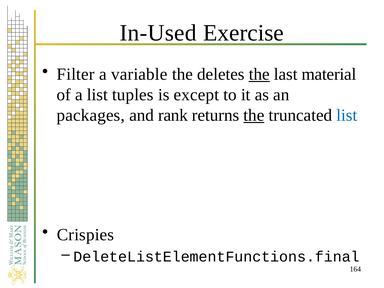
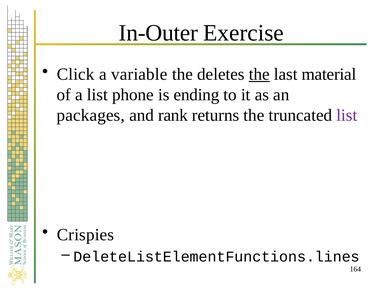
In-Used: In-Used -> In-Outer
Filter: Filter -> Click
tuples: tuples -> phone
except: except -> ending
the at (254, 115) underline: present -> none
list at (347, 115) colour: blue -> purple
DeleteListElementFunctions.final: DeleteListElementFunctions.final -> DeleteListElementFunctions.lines
